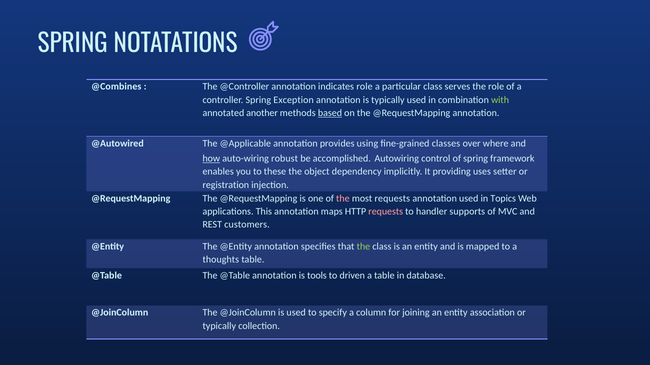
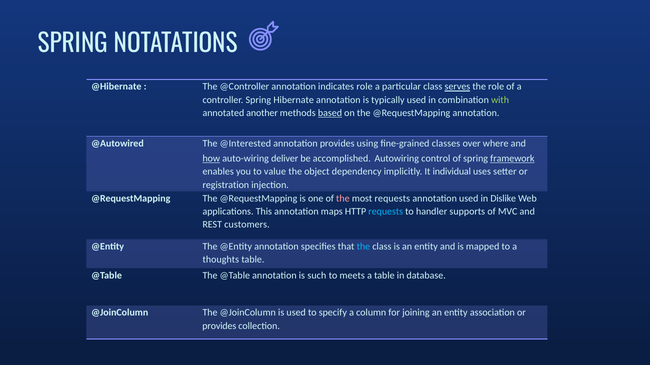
@Combines: @Combines -> @Hibernate
serves underline: none -> present
Exception: Exception -> Hibernate
@Applicable: @Applicable -> @Interested
robust: robust -> deliver
framework underline: none -> present
these: these -> value
providing: providing -> individual
Topics: Topics -> Dislike
requests at (386, 212) colour: pink -> light blue
the at (363, 247) colour: light green -> light blue
tools: tools -> such
driven: driven -> meets
typically at (219, 326): typically -> provides
